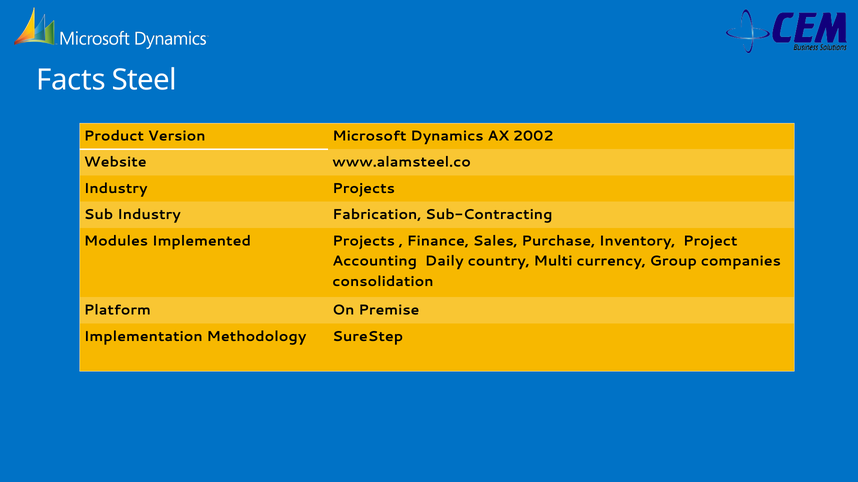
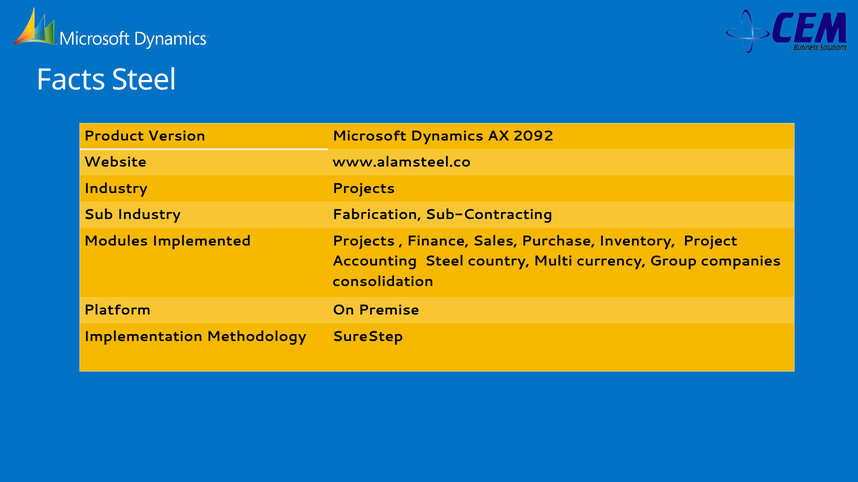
2002: 2002 -> 2092
Accounting Daily: Daily -> Steel
